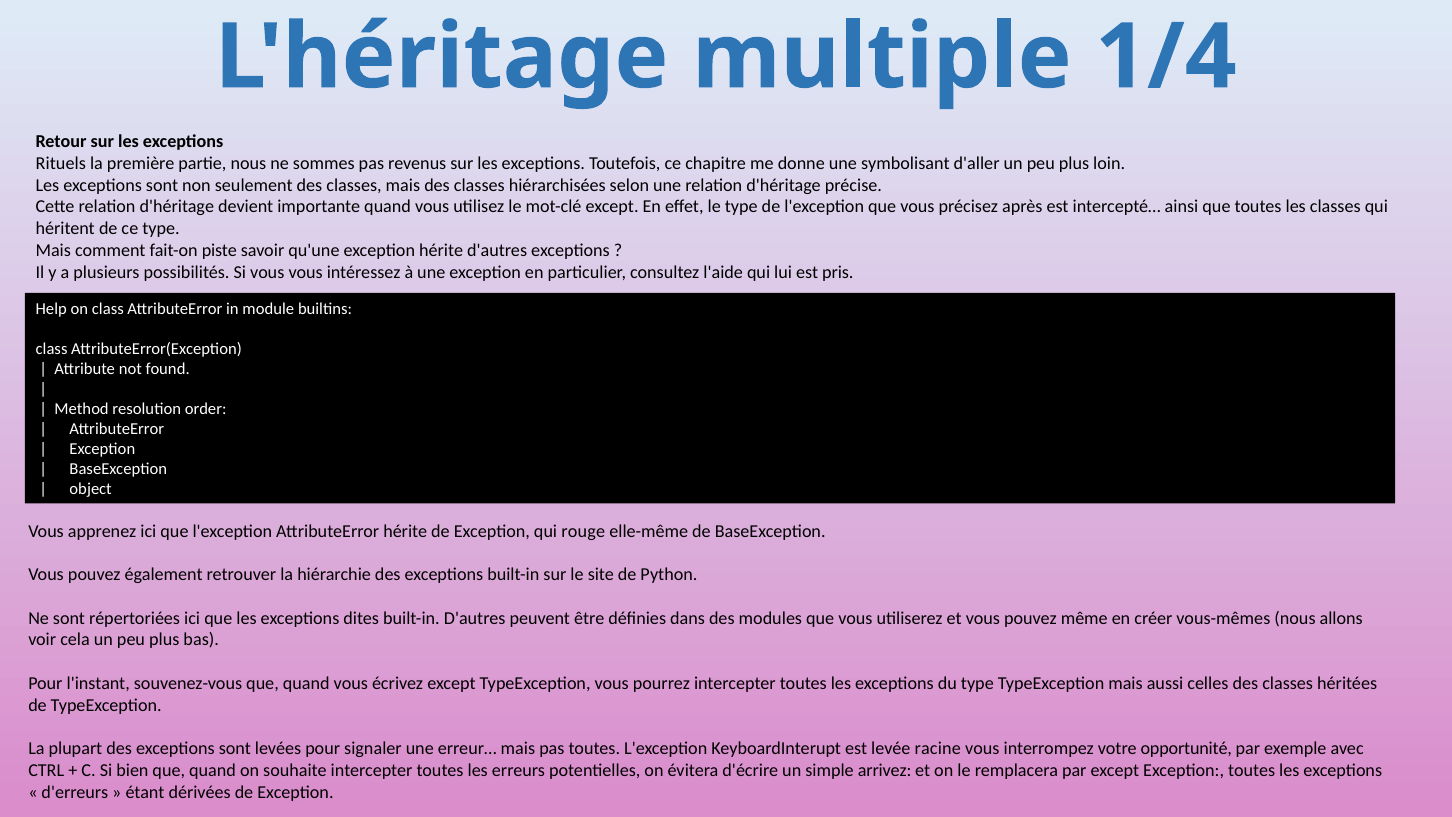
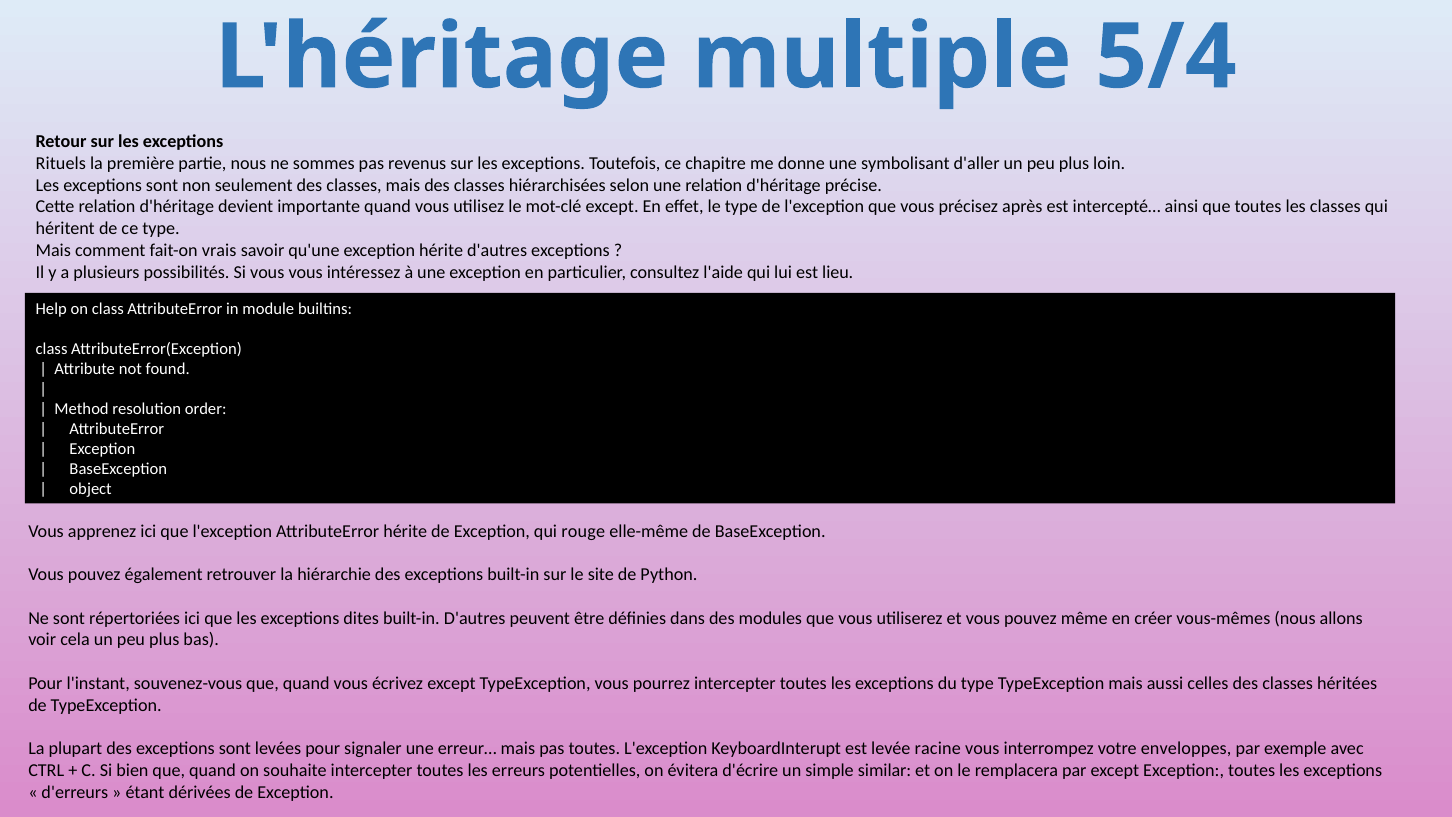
1/4: 1/4 -> 5/4
piste: piste -> vrais
pris: pris -> lieu
opportunité: opportunité -> enveloppes
arrivez: arrivez -> similar
